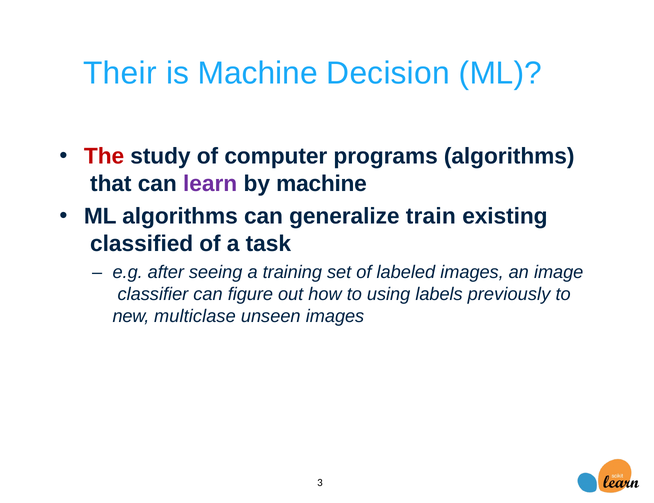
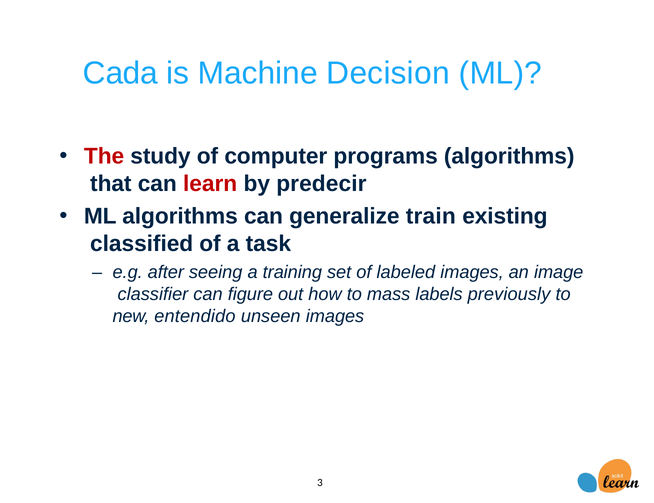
Their: Their -> Cada
learn colour: purple -> red
by machine: machine -> predecir
using: using -> mass
multiclase: multiclase -> entendido
